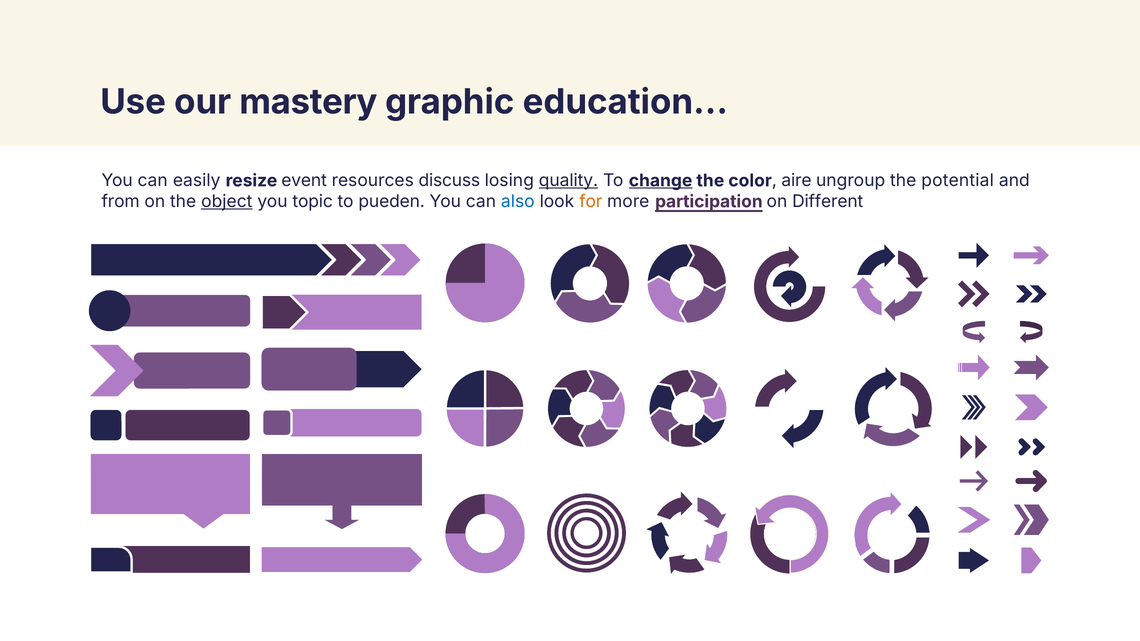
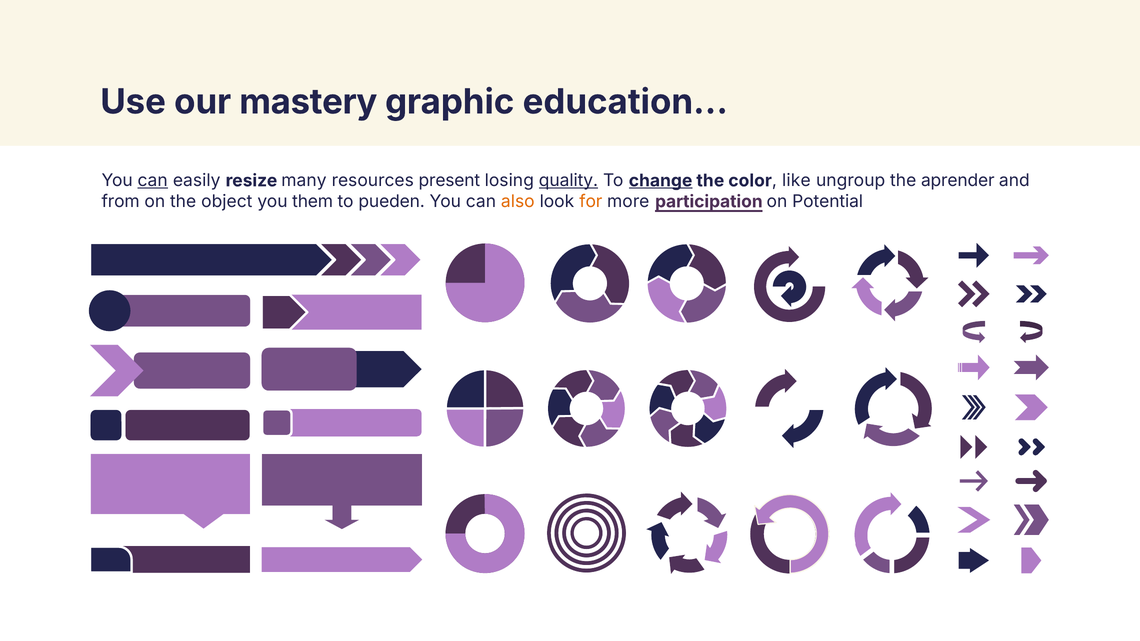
can at (153, 181) underline: none -> present
event: event -> many
discuss: discuss -> present
aire: aire -> like
potential: potential -> aprender
object underline: present -> none
topic: topic -> them
also colour: blue -> orange
Different: Different -> Potential
